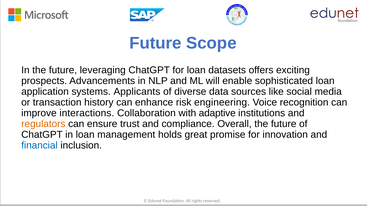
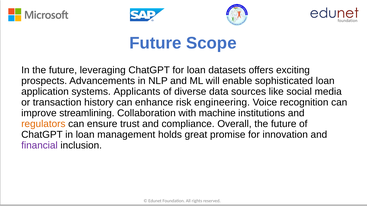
interactions: interactions -> streamlining
adaptive: adaptive -> machine
financial colour: blue -> purple
